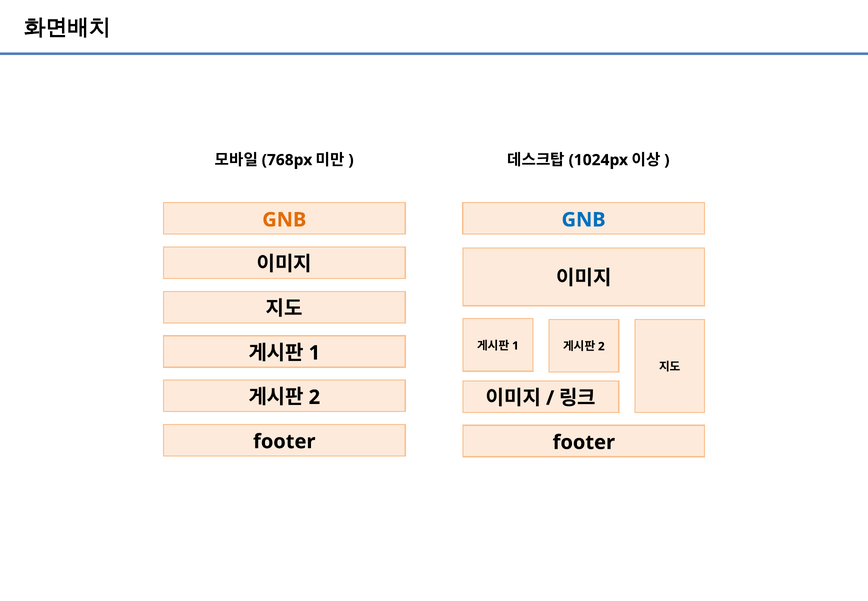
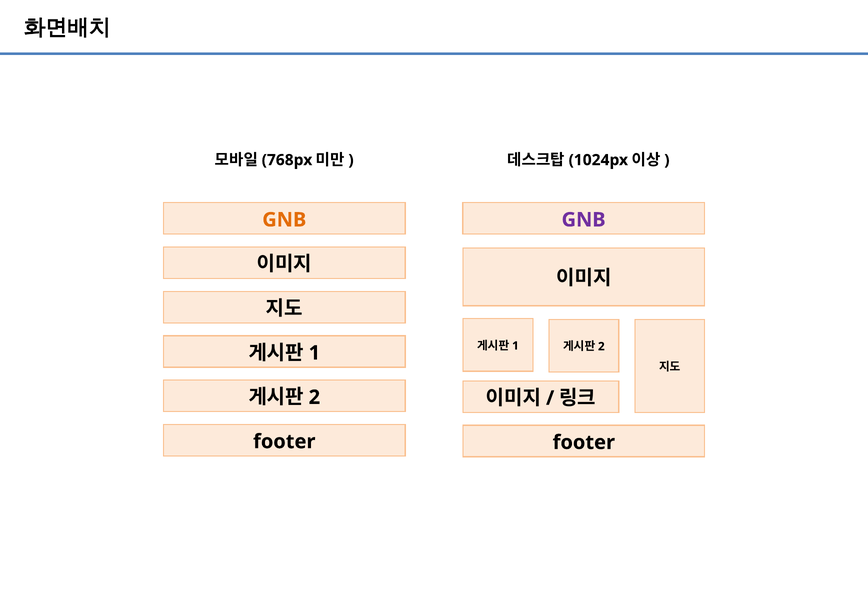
GNB at (584, 220) colour: blue -> purple
